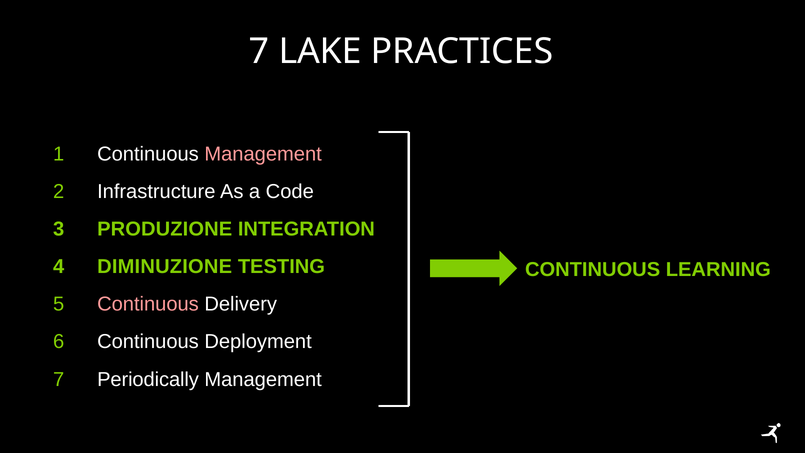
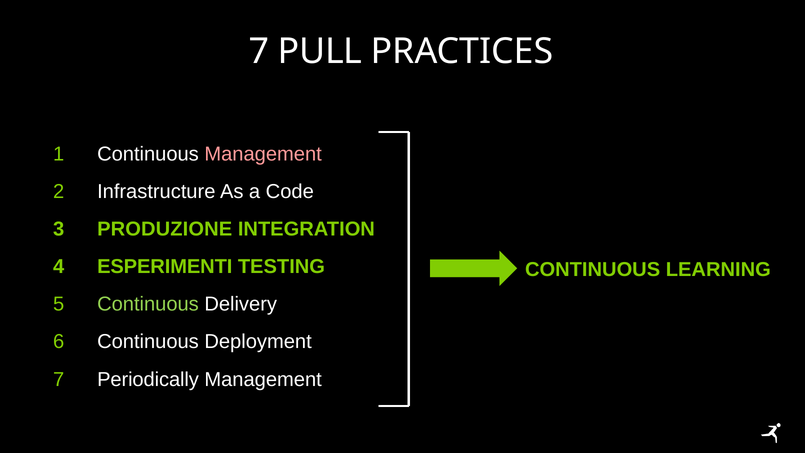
LAKE: LAKE -> PULL
DIMINUZIONE: DIMINUZIONE -> ESPERIMENTI
Continuous at (148, 304) colour: pink -> light green
